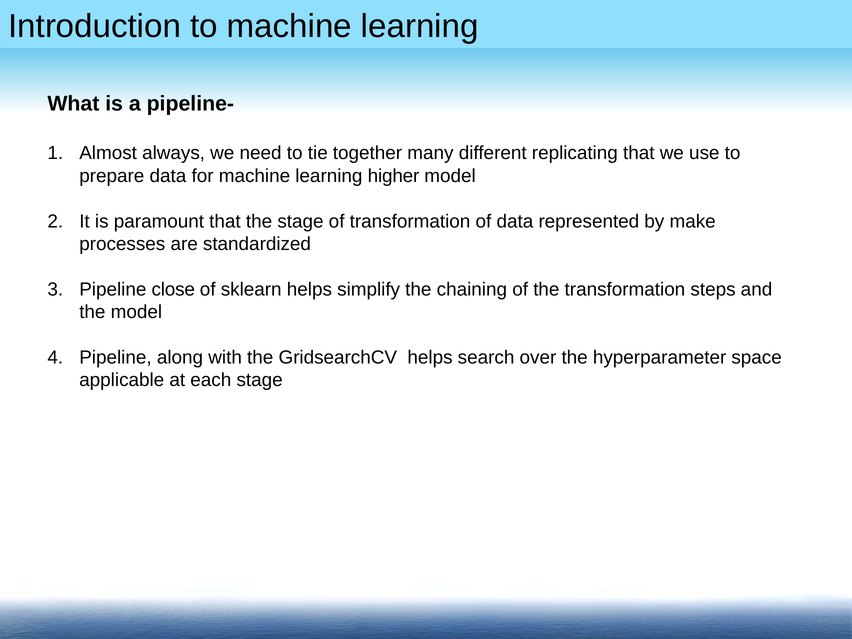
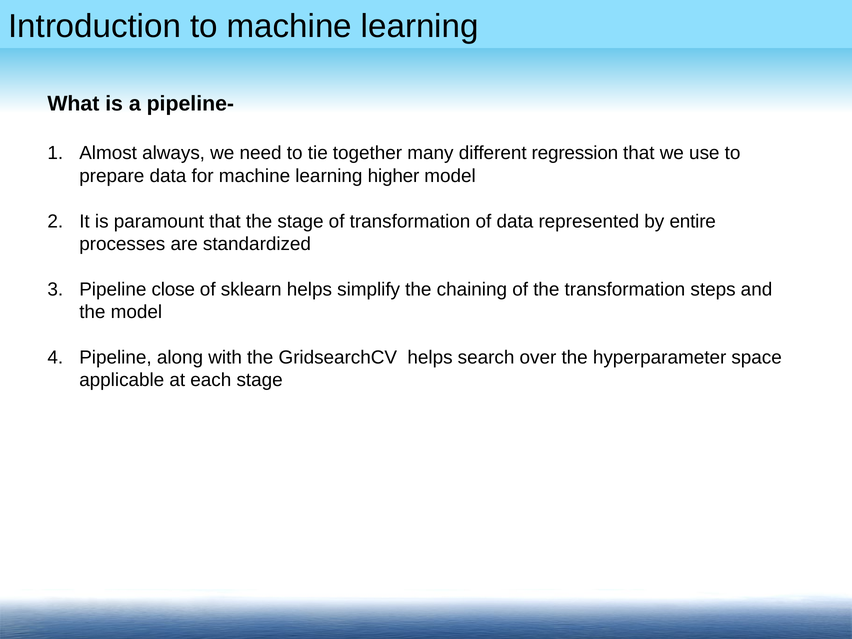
replicating: replicating -> regression
make: make -> entire
